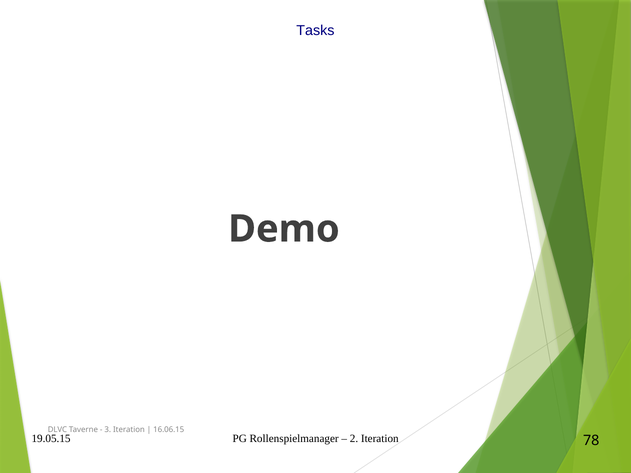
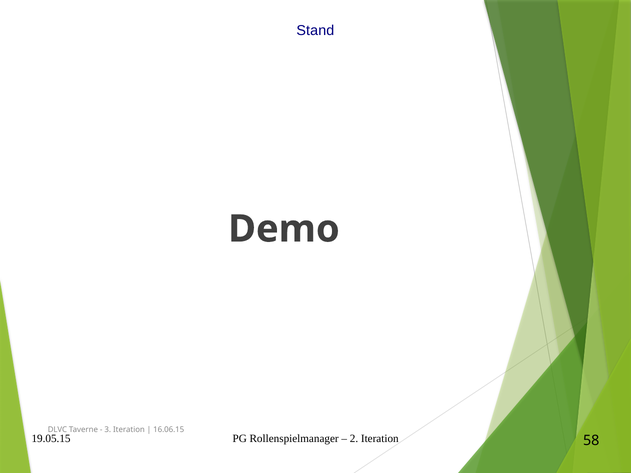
Tasks: Tasks -> Stand
78: 78 -> 58
